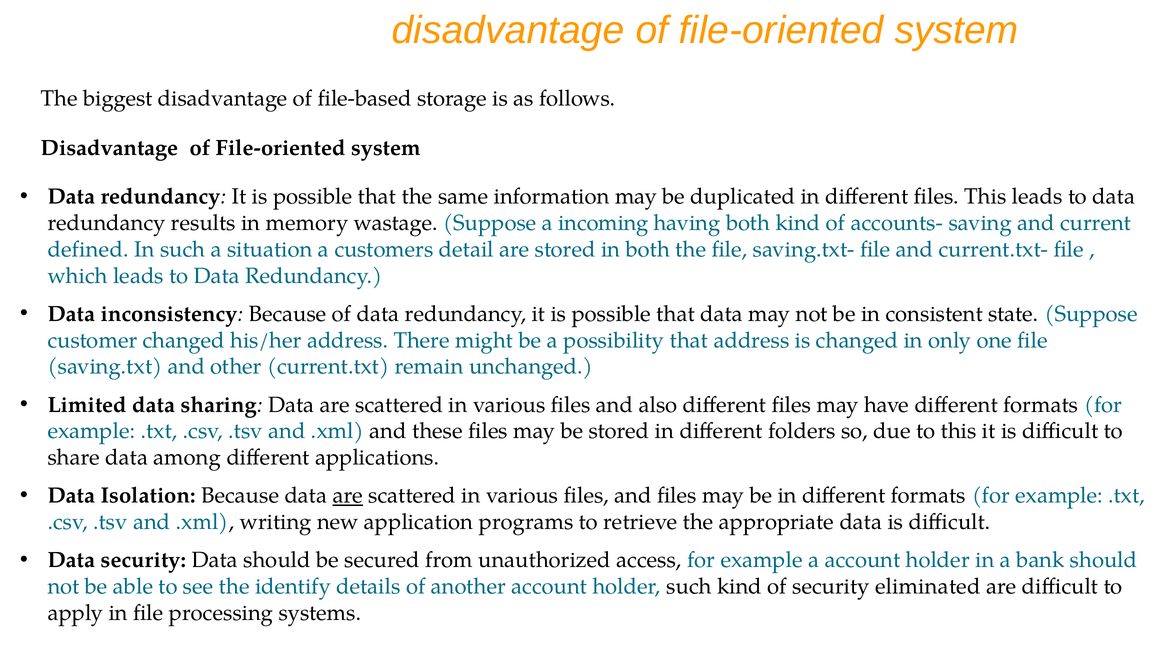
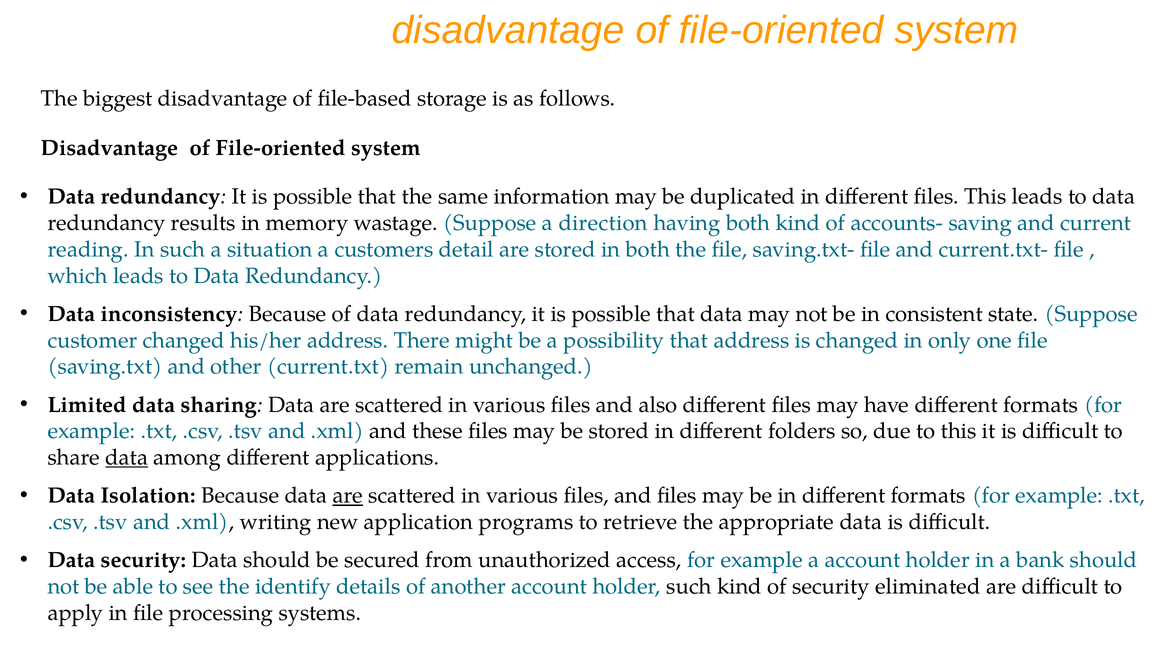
incoming: incoming -> direction
defined: defined -> reading
data at (127, 458) underline: none -> present
